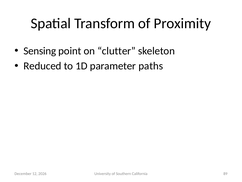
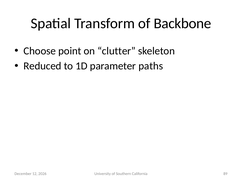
Proximity: Proximity -> Backbone
Sensing: Sensing -> Choose
